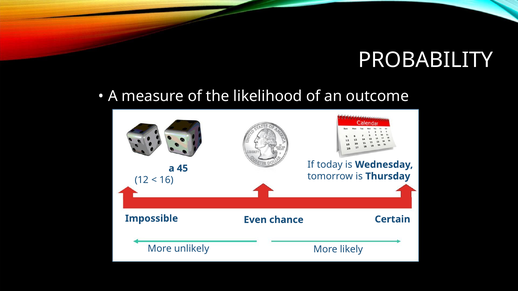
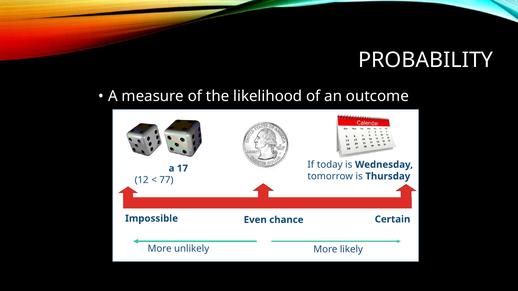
45: 45 -> 17
16: 16 -> 77
